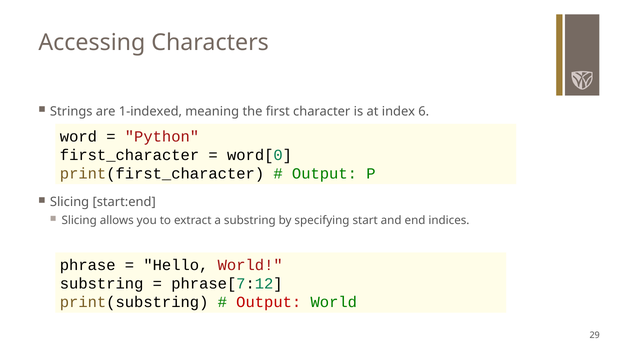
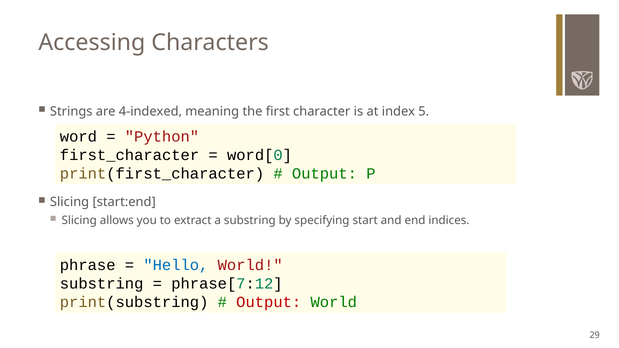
1-indexed: 1-indexed -> 4-indexed
6: 6 -> 5
Hello colour: black -> blue
